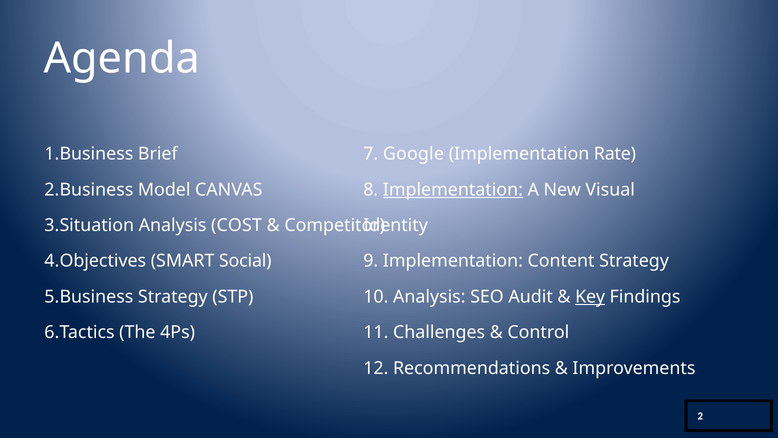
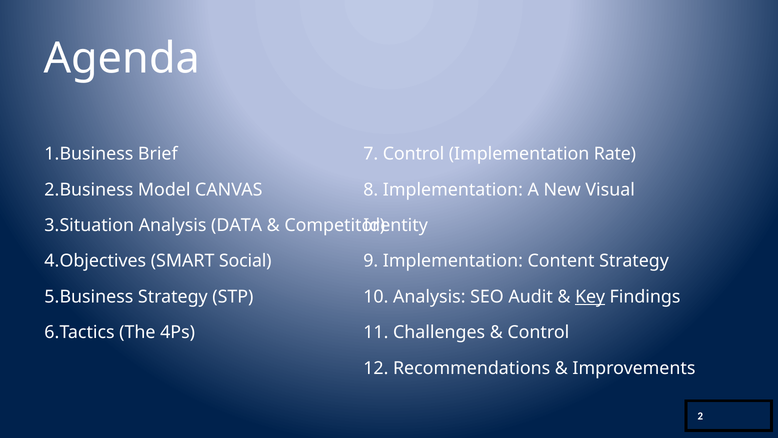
7 Google: Google -> Control
Implementation at (453, 190) underline: present -> none
COST: COST -> DATA
